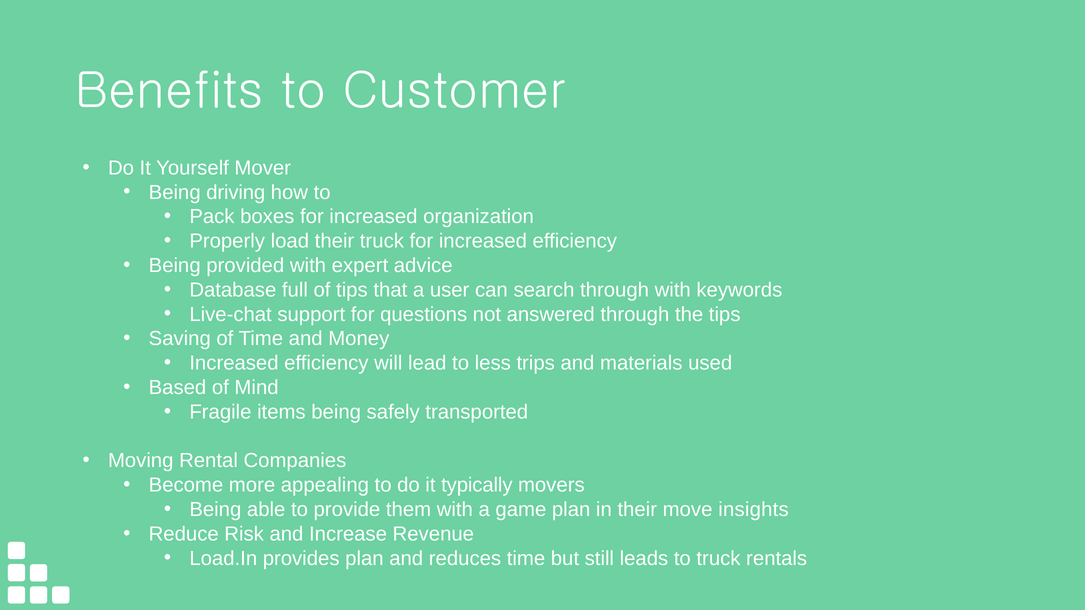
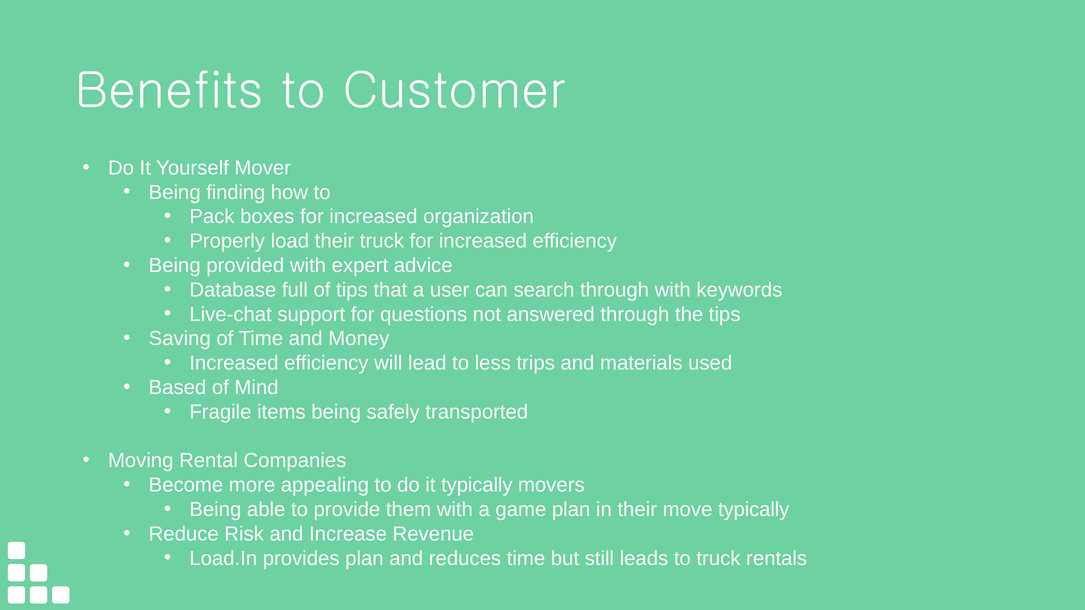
driving: driving -> finding
move insights: insights -> typically
